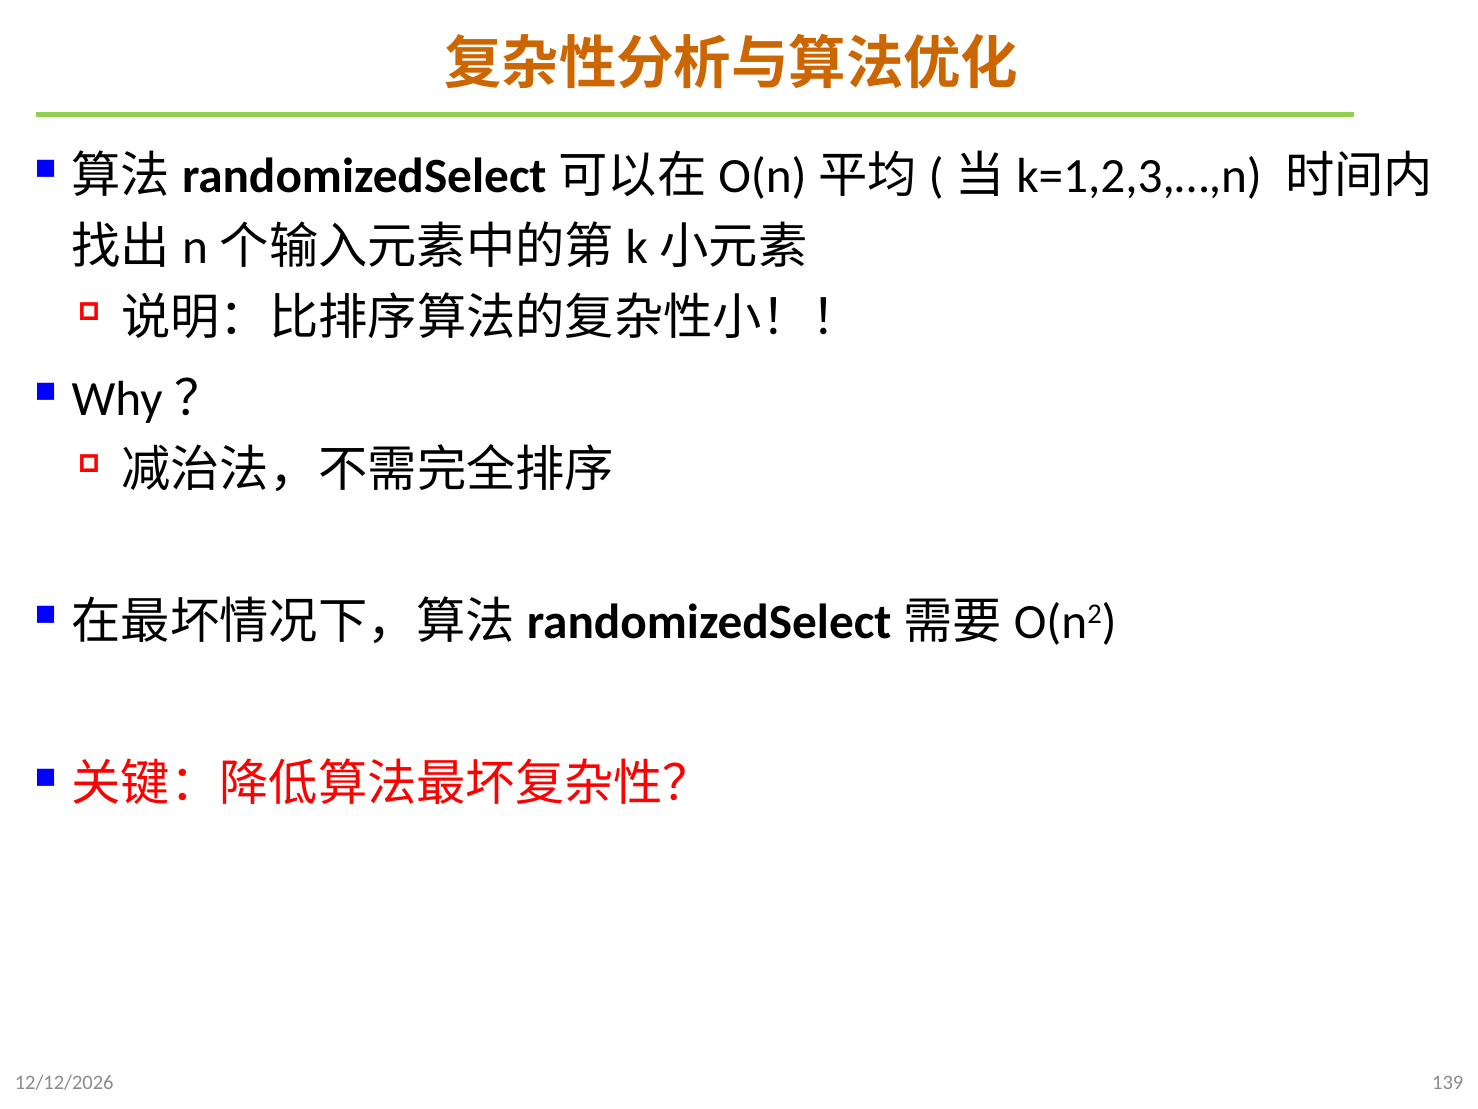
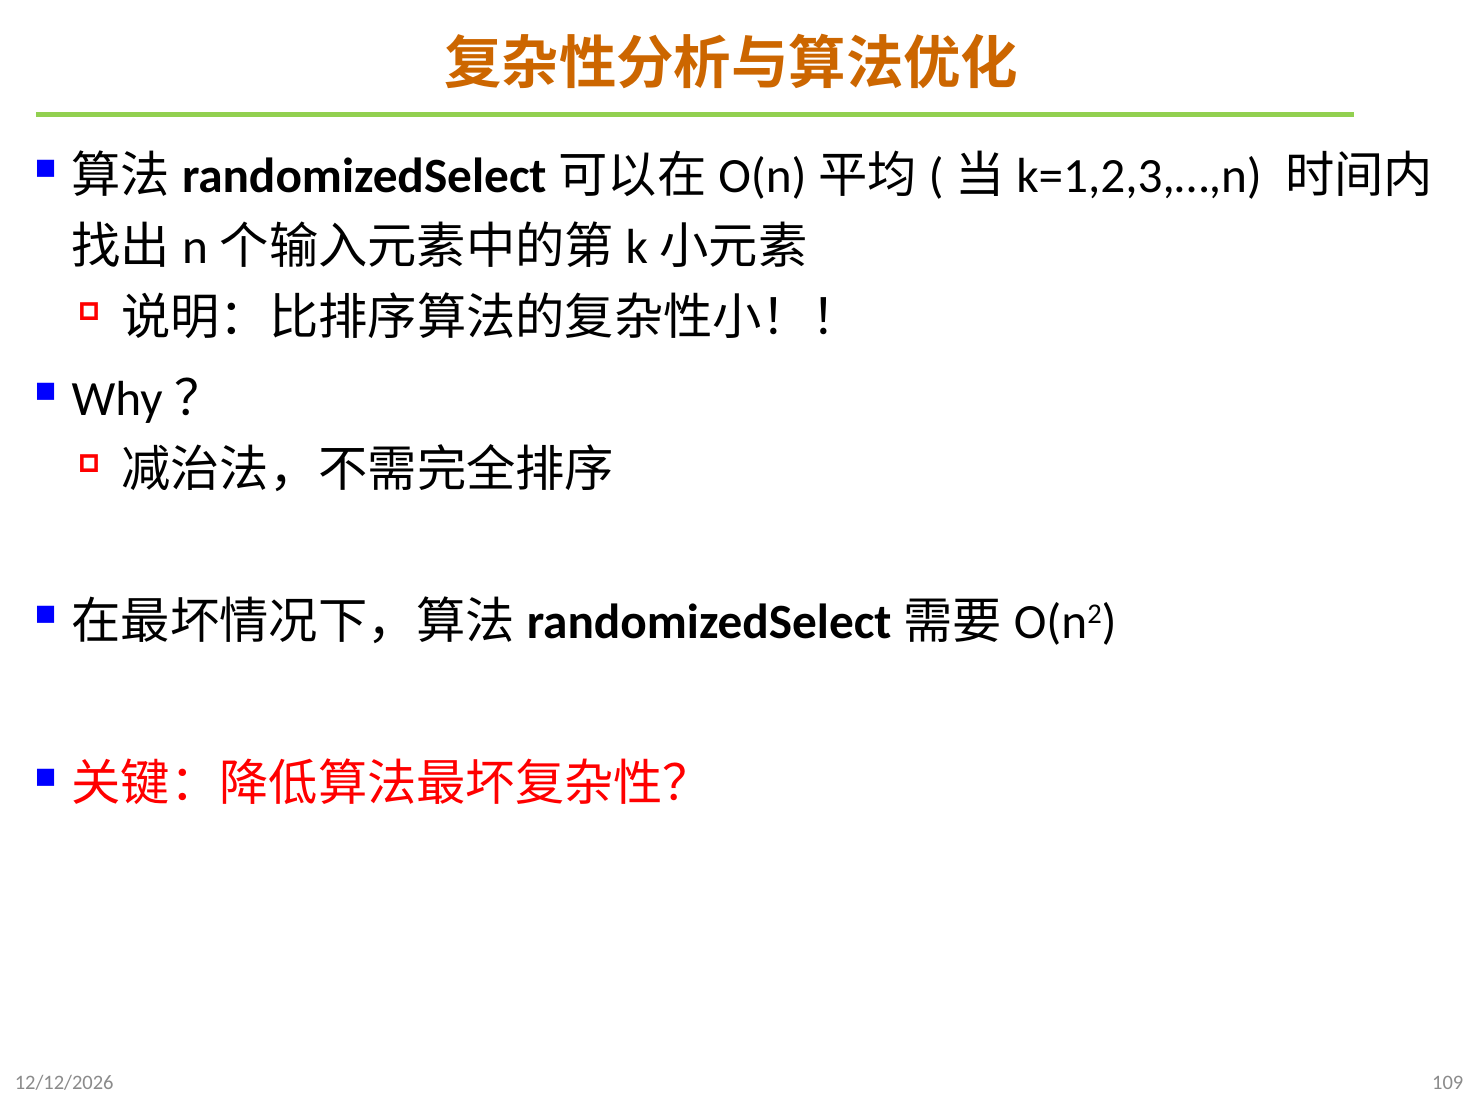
139: 139 -> 109
